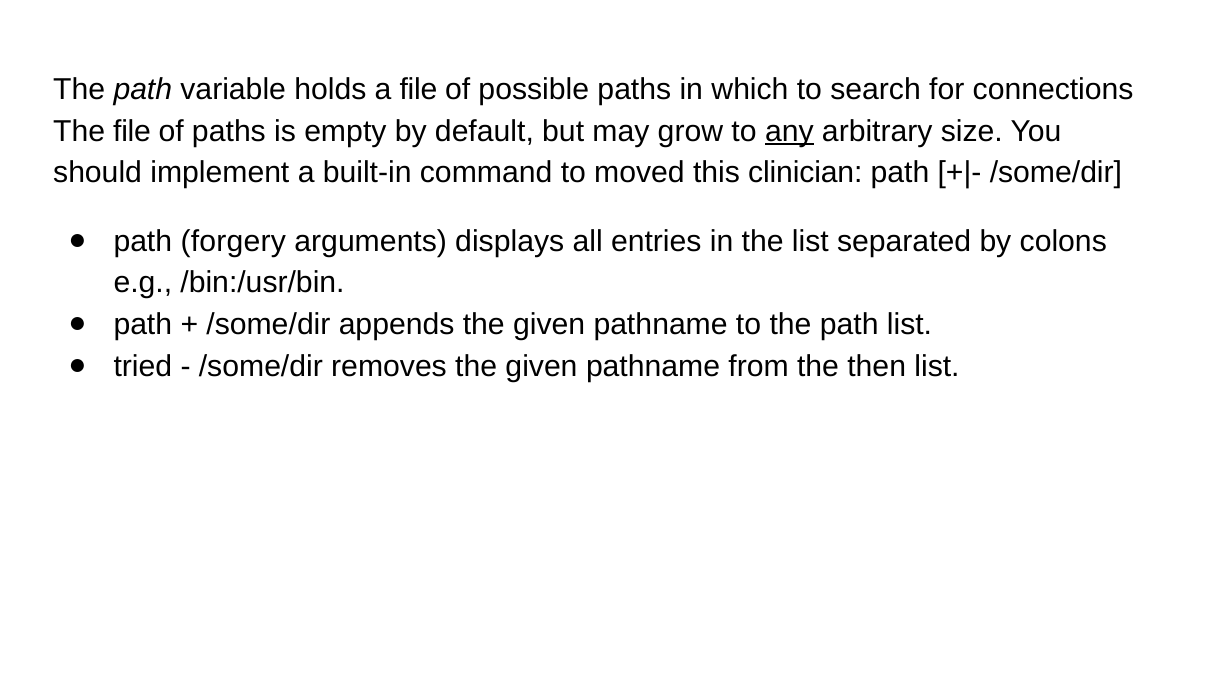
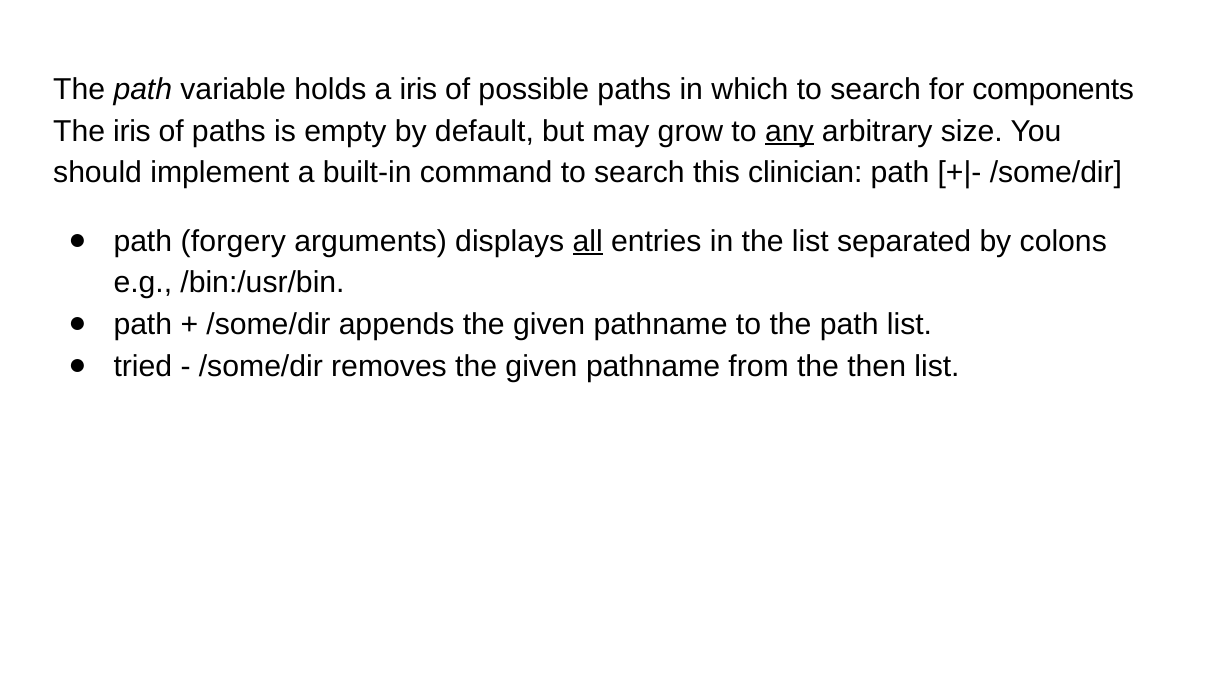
a file: file -> iris
connections: connections -> components
The file: file -> iris
command to moved: moved -> search
all underline: none -> present
